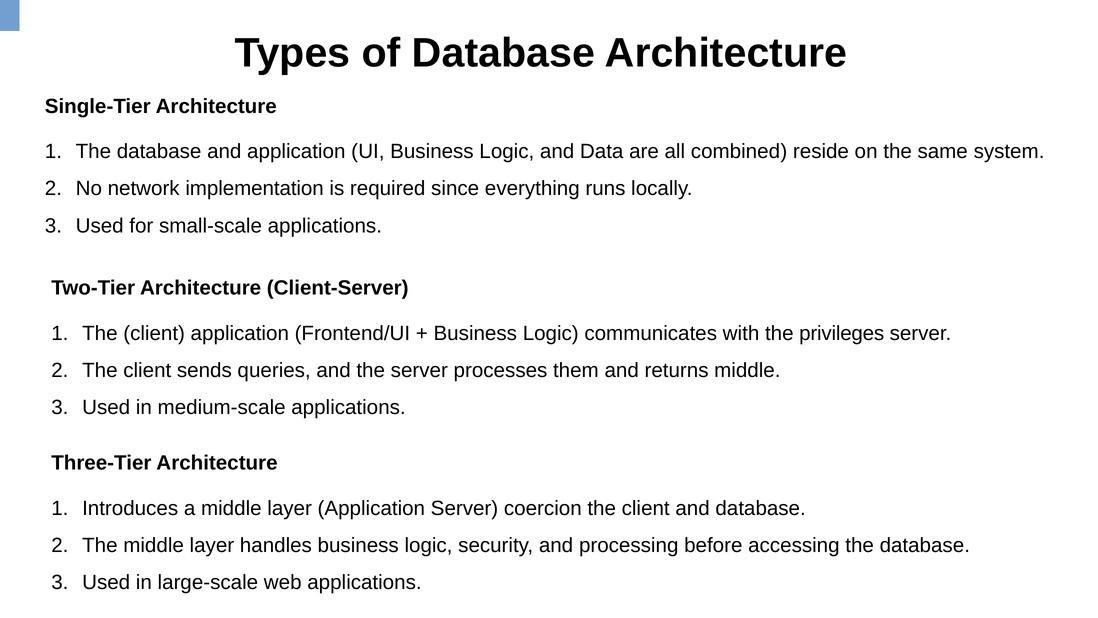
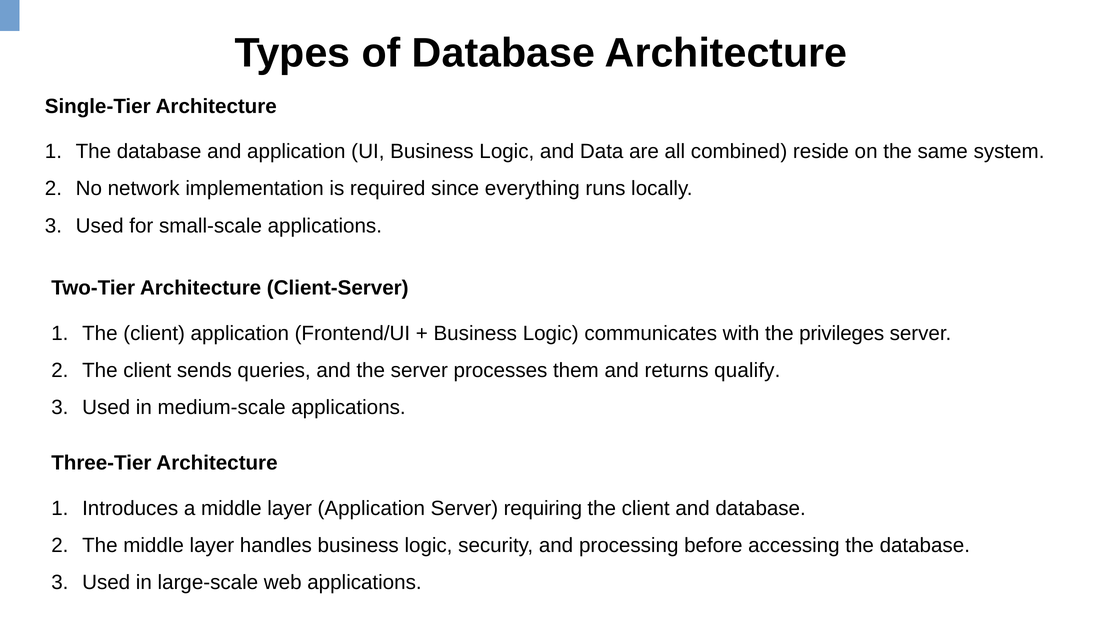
returns middle: middle -> qualify
coercion: coercion -> requiring
